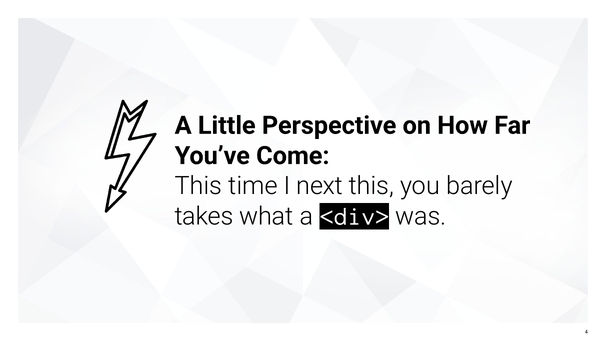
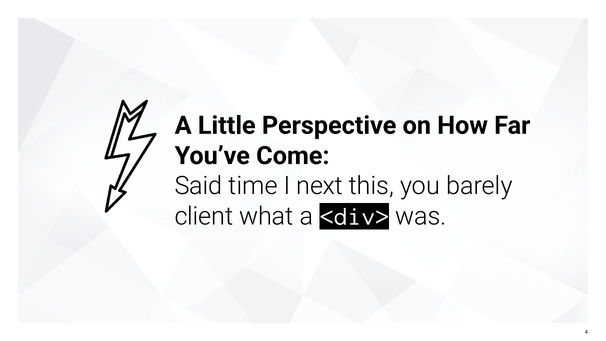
This at (198, 186): This -> Said
takes: takes -> client
